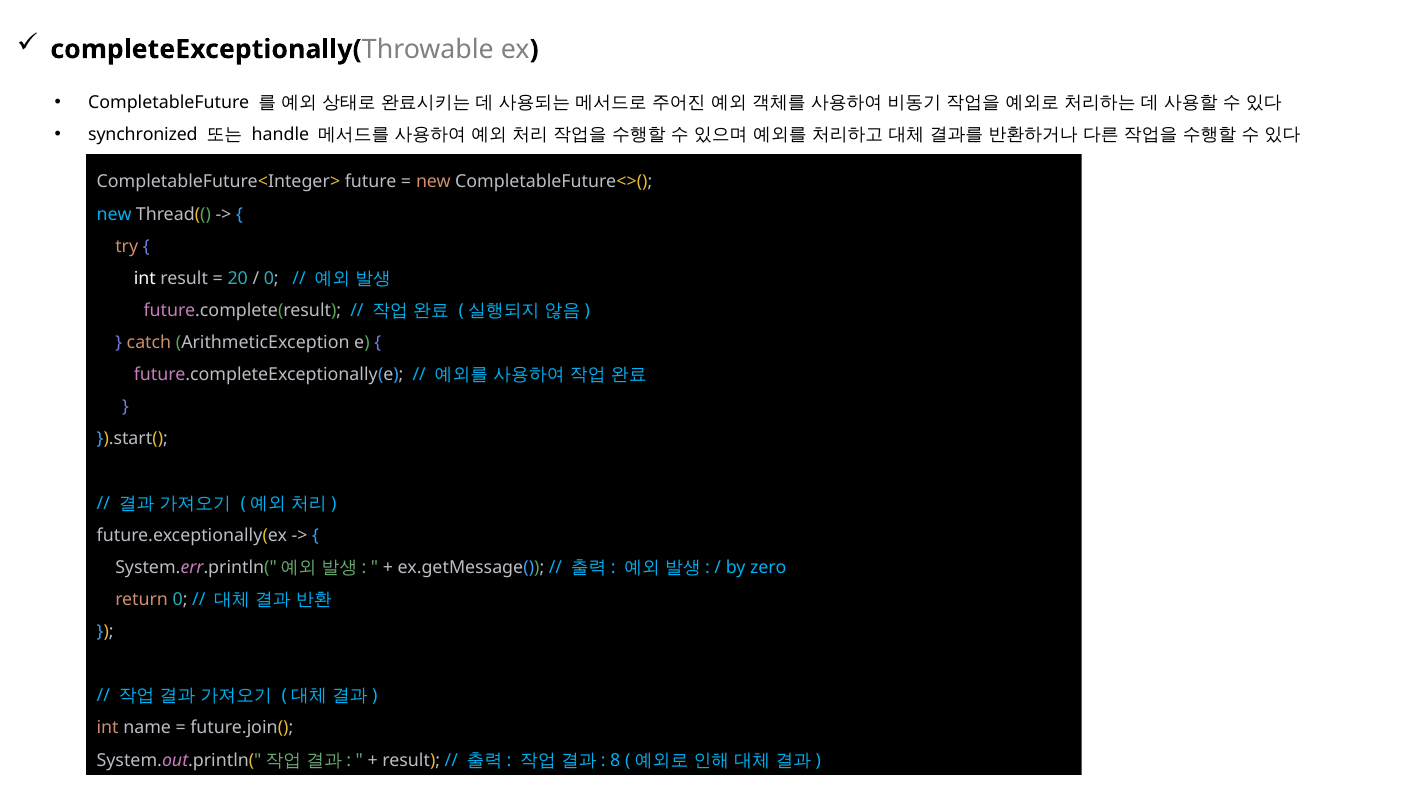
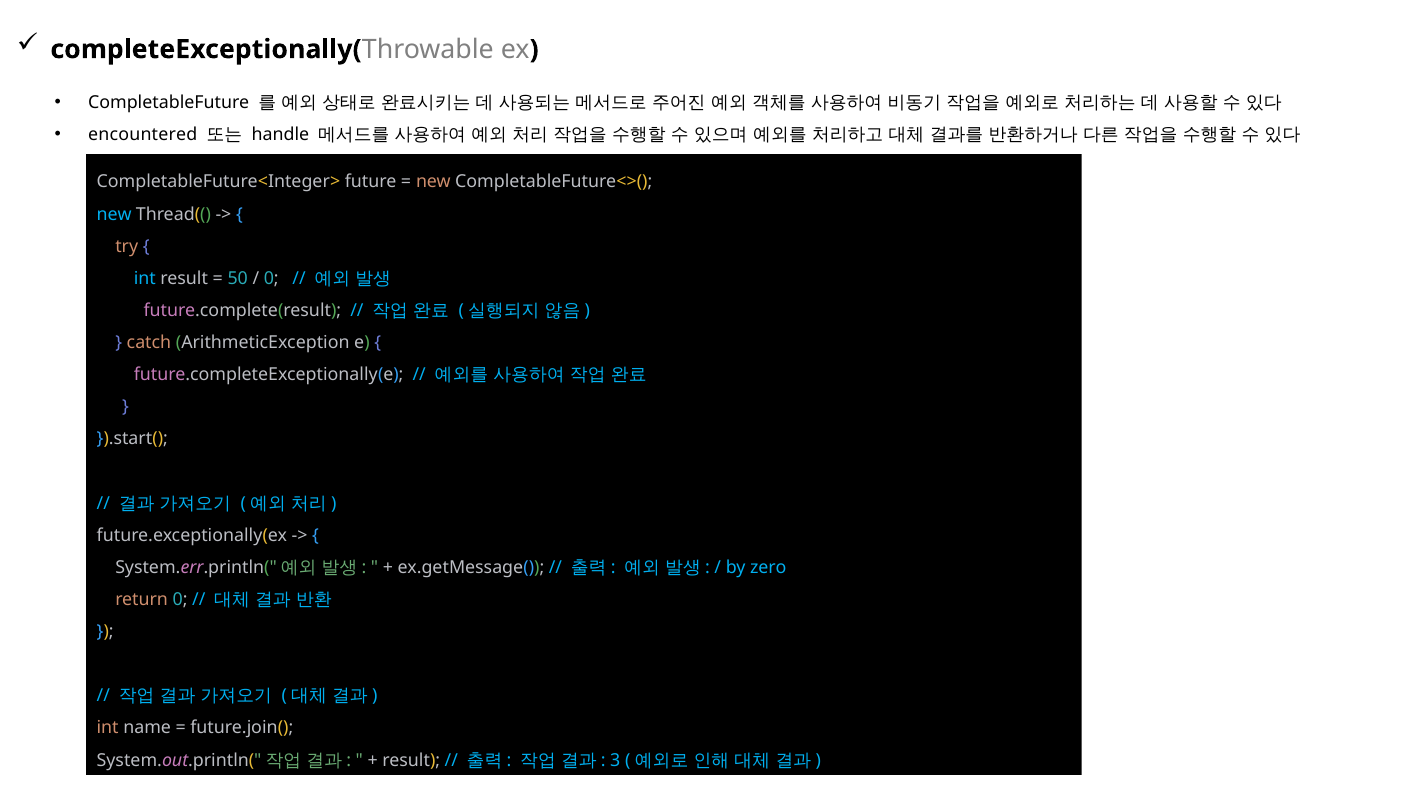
synchronized: synchronized -> encountered
int at (145, 278) colour: white -> light blue
20: 20 -> 50
8: 8 -> 3
